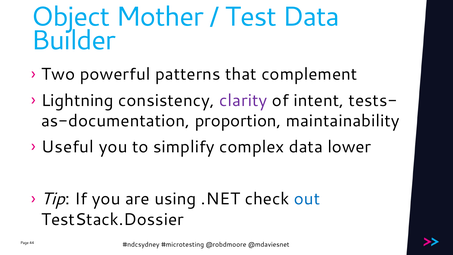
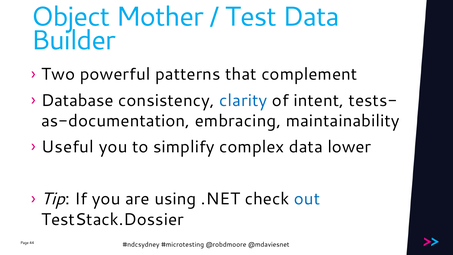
Lightning: Lightning -> Database
clarity colour: purple -> blue
proportion: proportion -> embracing
